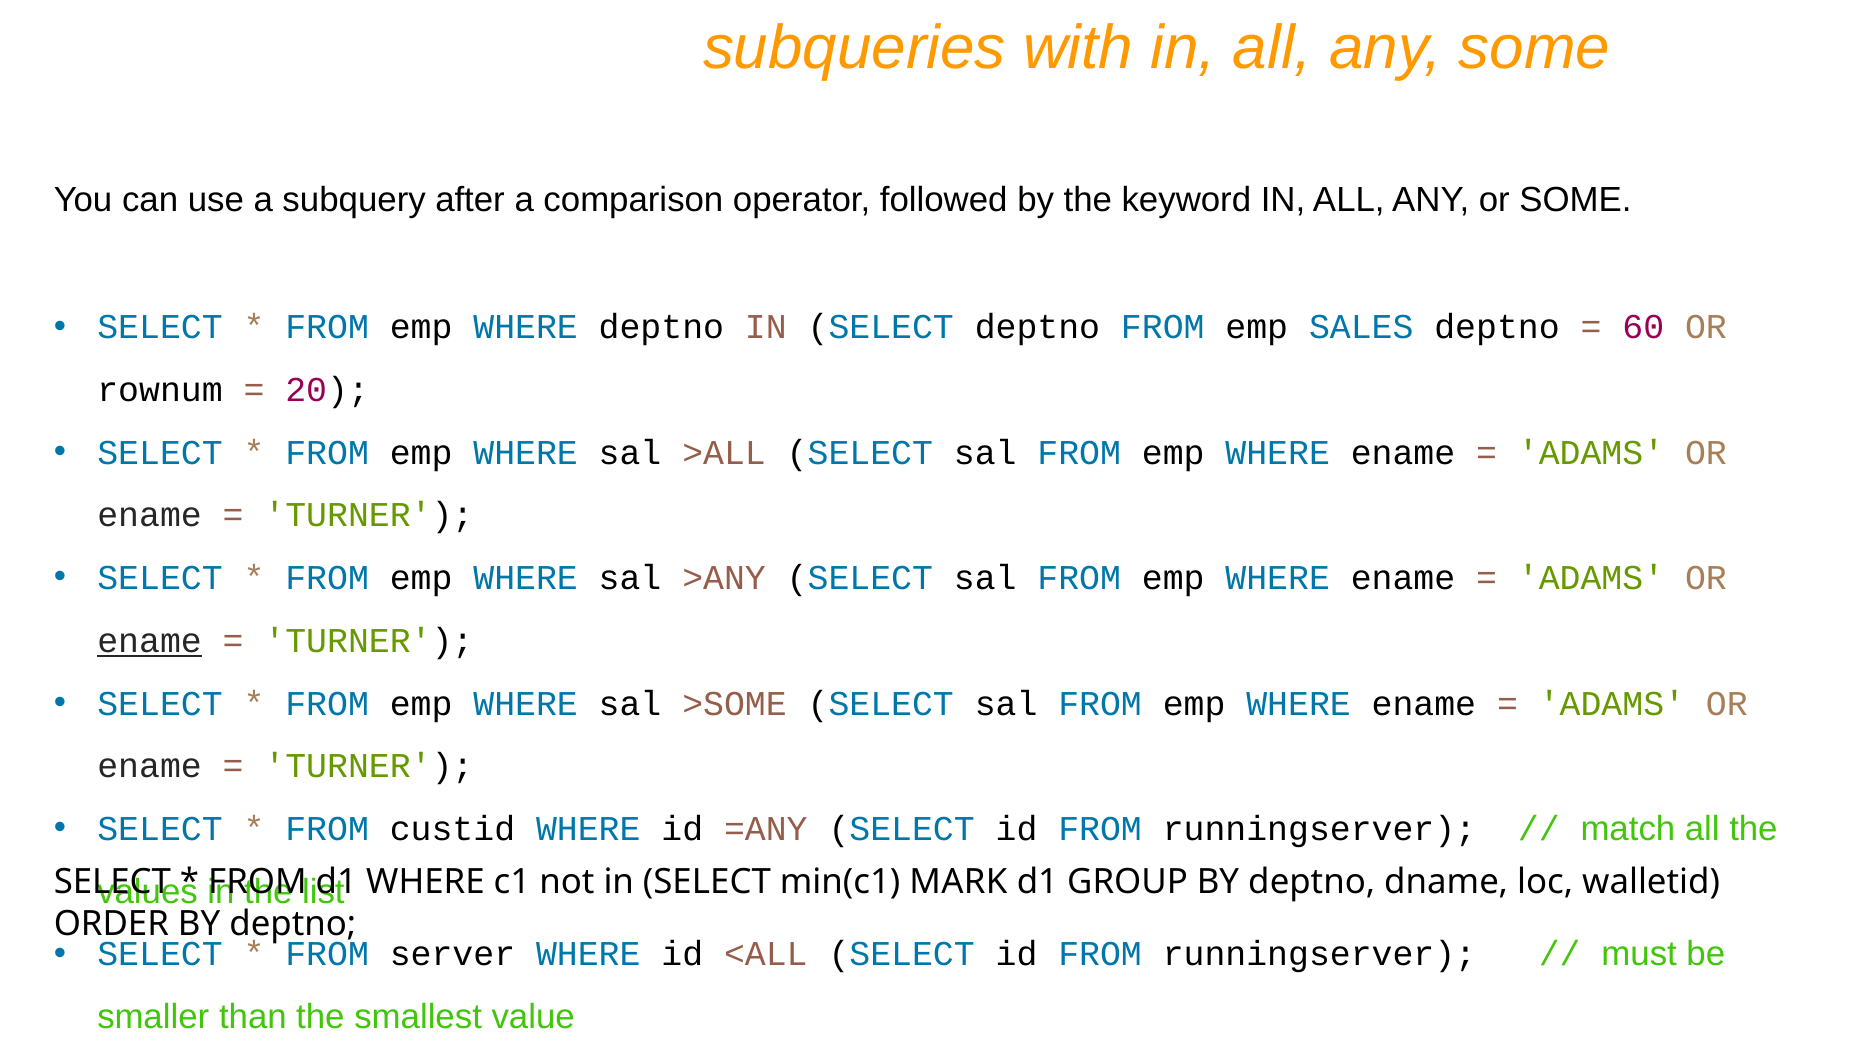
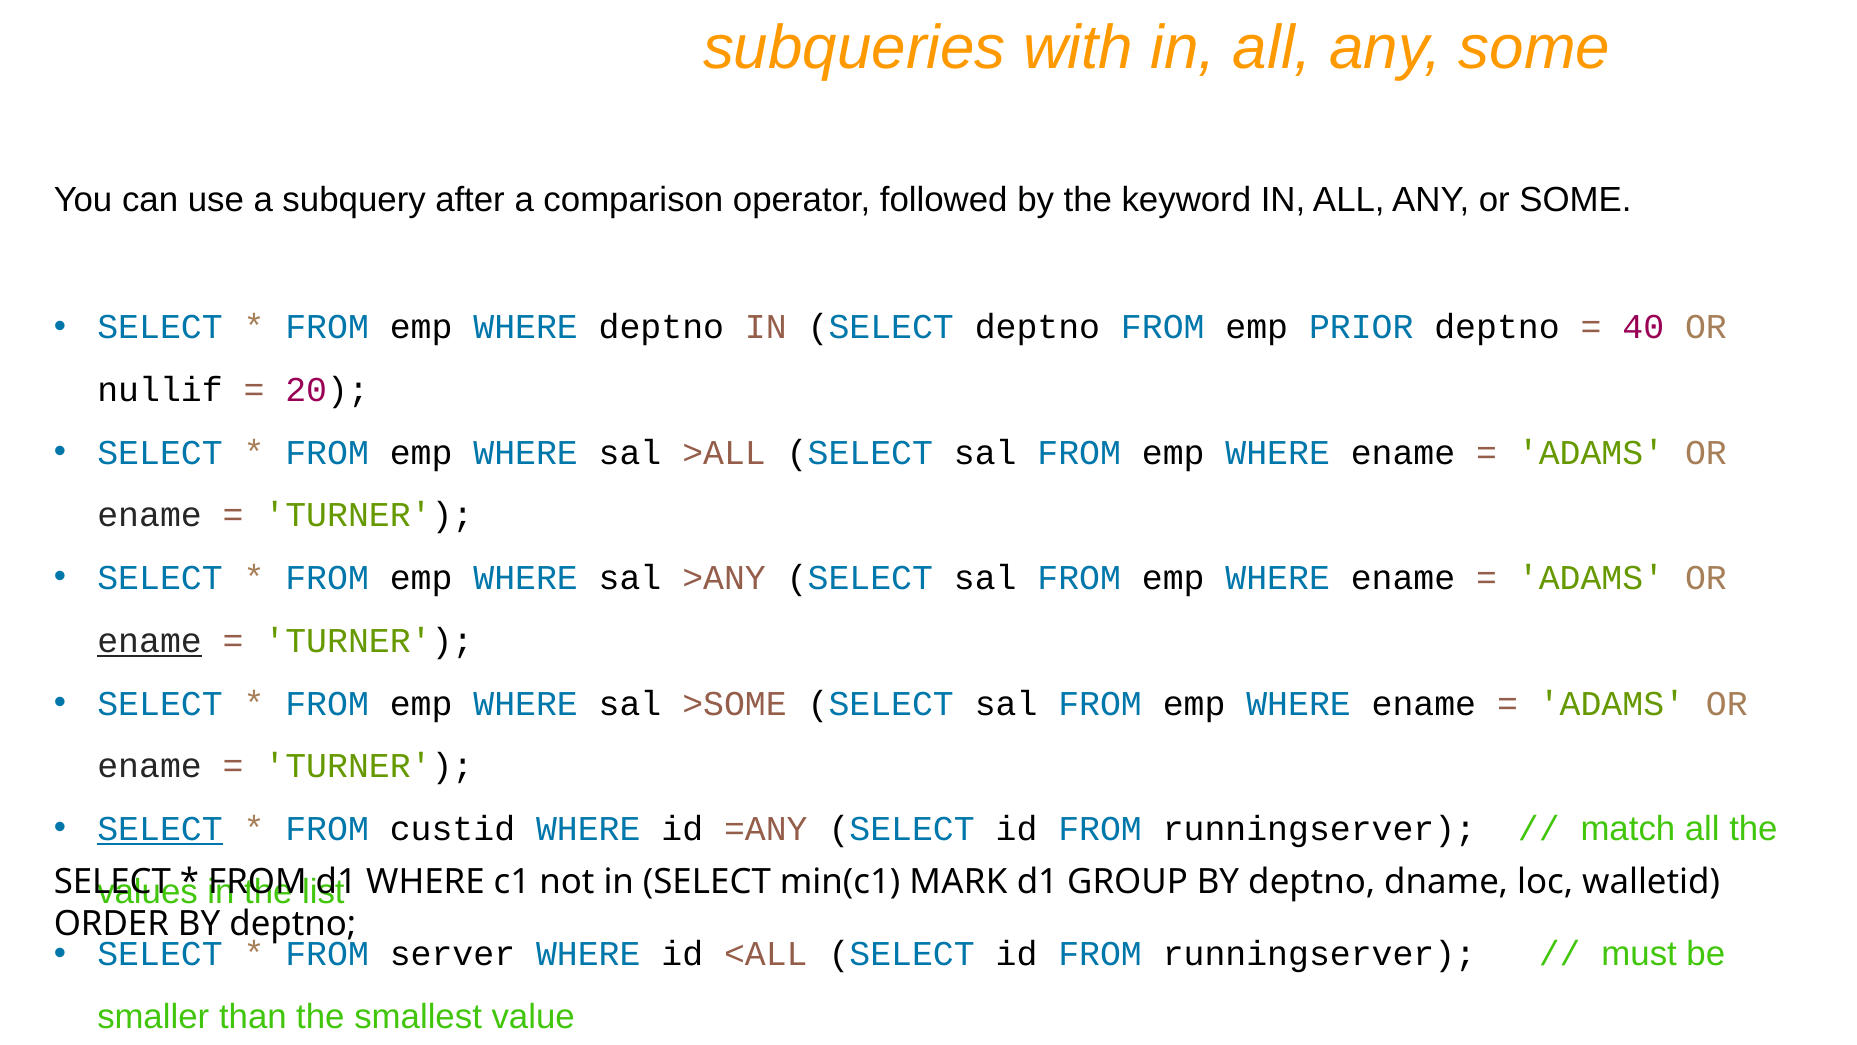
SALES: SALES -> PRIOR
60: 60 -> 40
rownum: rownum -> nullif
SELECT at (160, 829) underline: none -> present
